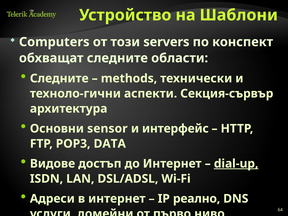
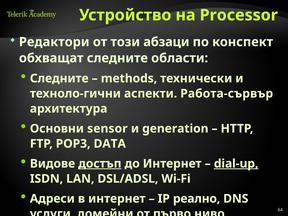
Шаблони: Шаблони -> Processor
Computers: Computers -> Редактори
servers: servers -> абзаци
Секция-сървър: Секция-сървър -> Работа-сървър
интерфейс: интерфейс -> generation
достъп underline: none -> present
